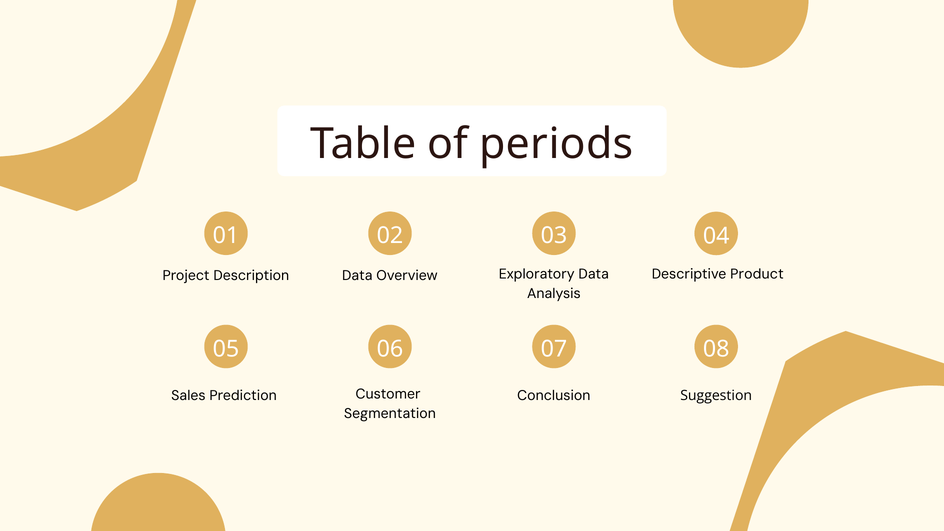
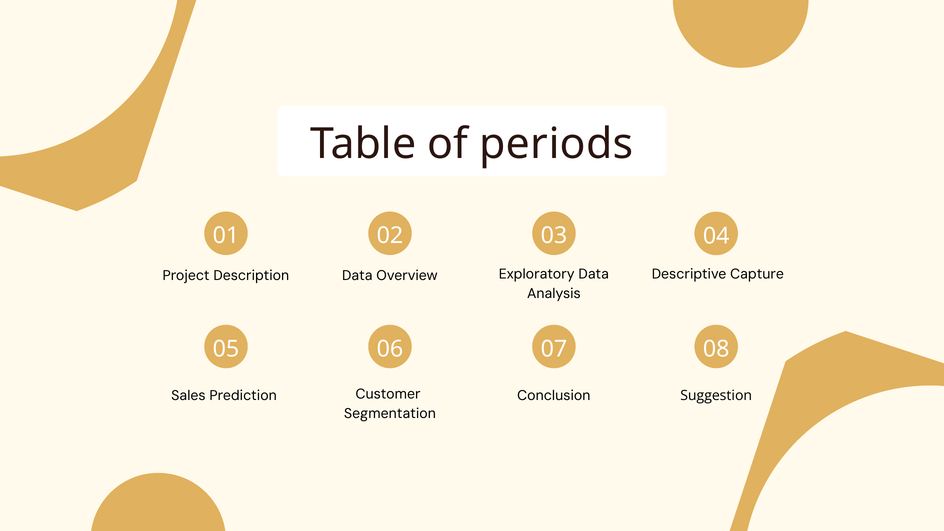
Product: Product -> Capture
